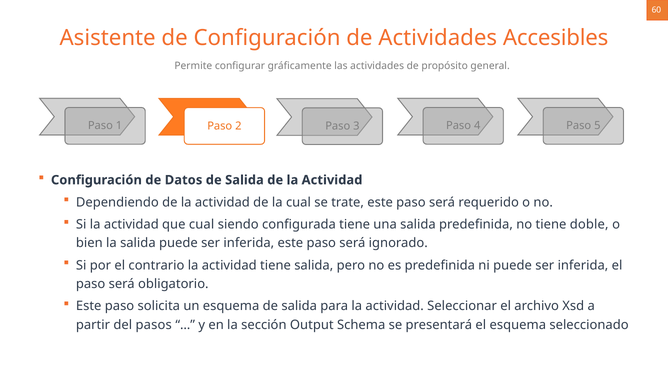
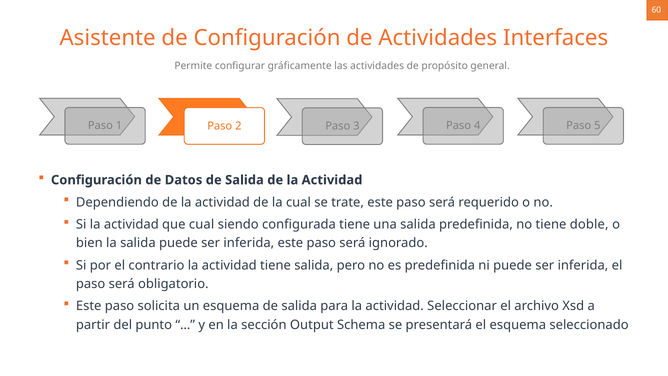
Accesibles: Accesibles -> Interfaces
pasos: pasos -> punto
